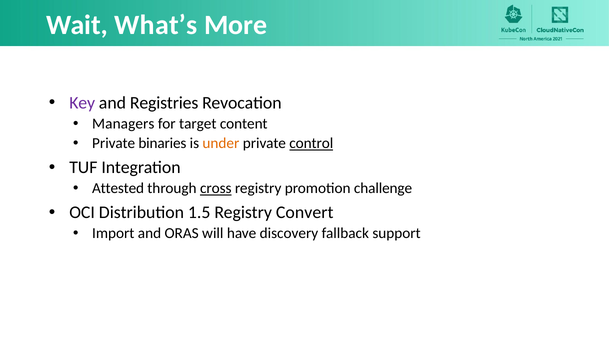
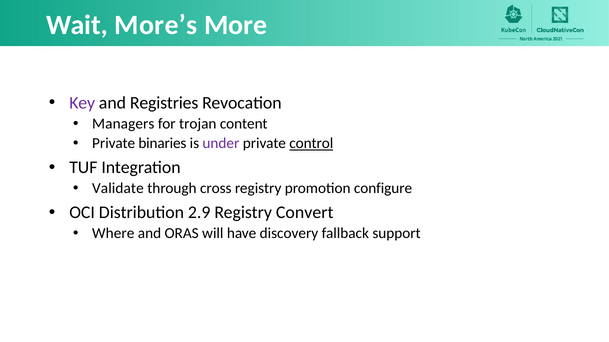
What’s: What’s -> More’s
target: target -> trojan
under colour: orange -> purple
Attested: Attested -> Validate
cross underline: present -> none
challenge: challenge -> configure
1.5: 1.5 -> 2.9
Import: Import -> Where
